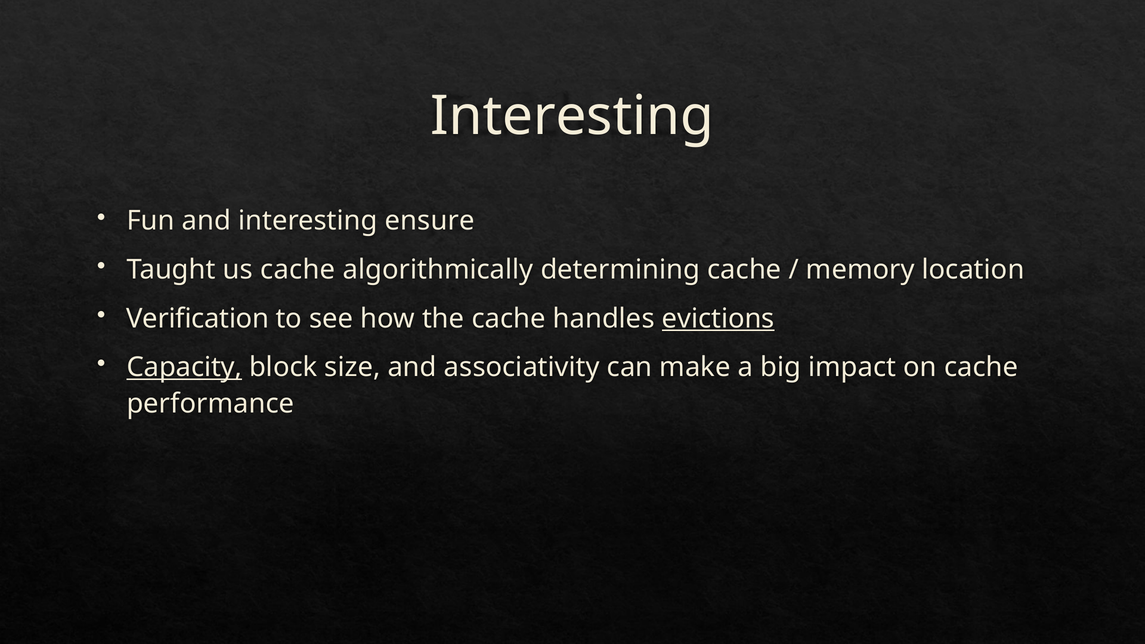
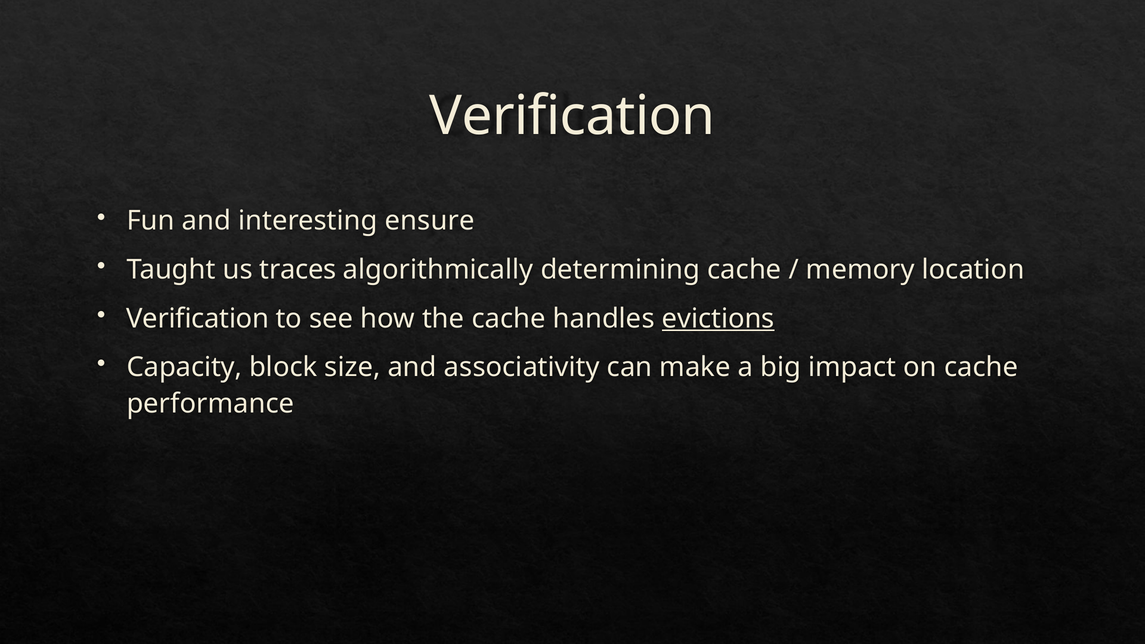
Interesting at (572, 116): Interesting -> Verification
us cache: cache -> traces
Capacity underline: present -> none
